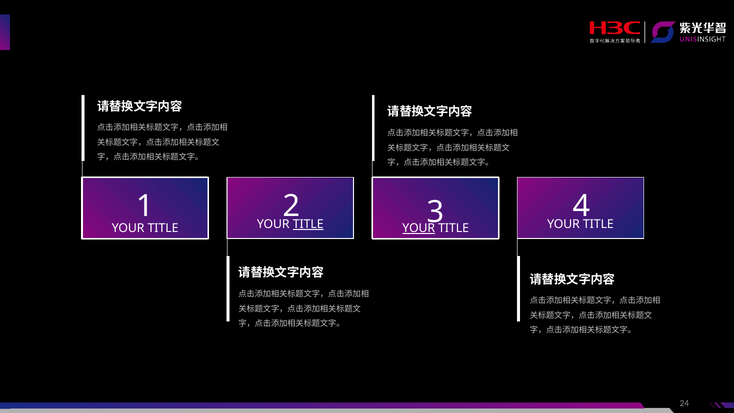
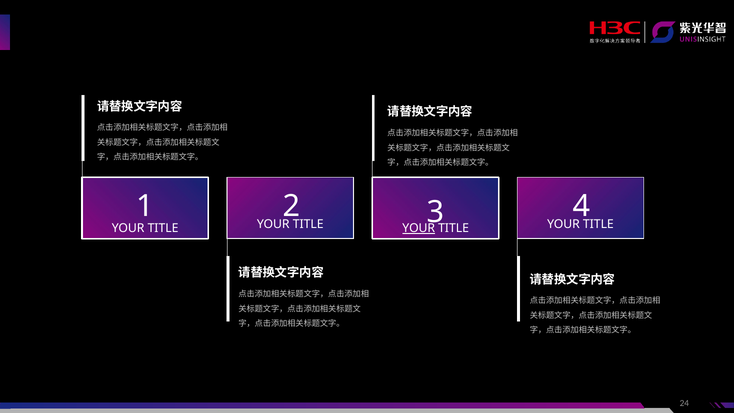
TITLE at (308, 224) underline: present -> none
